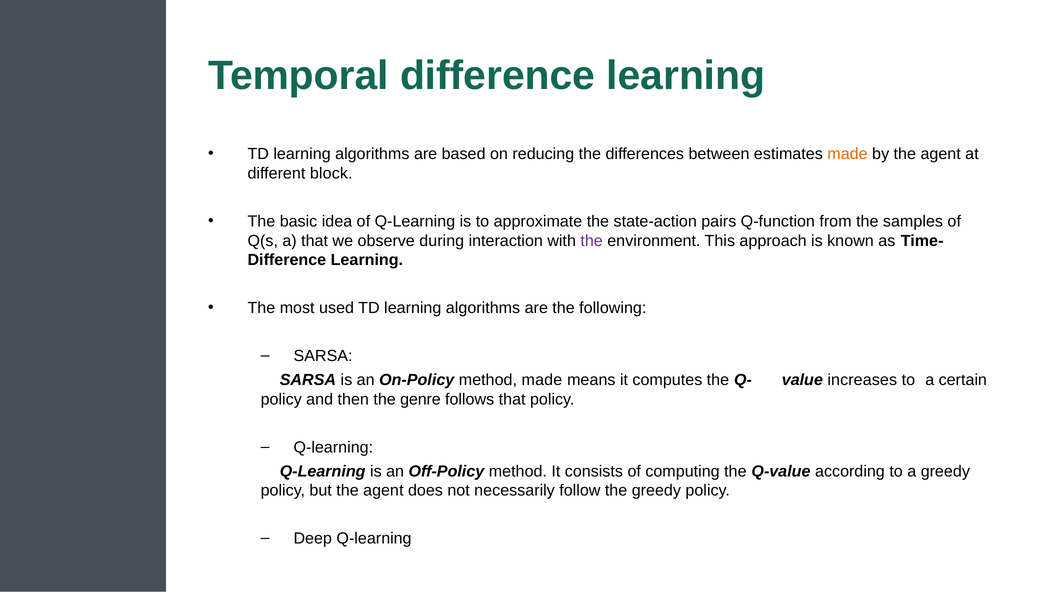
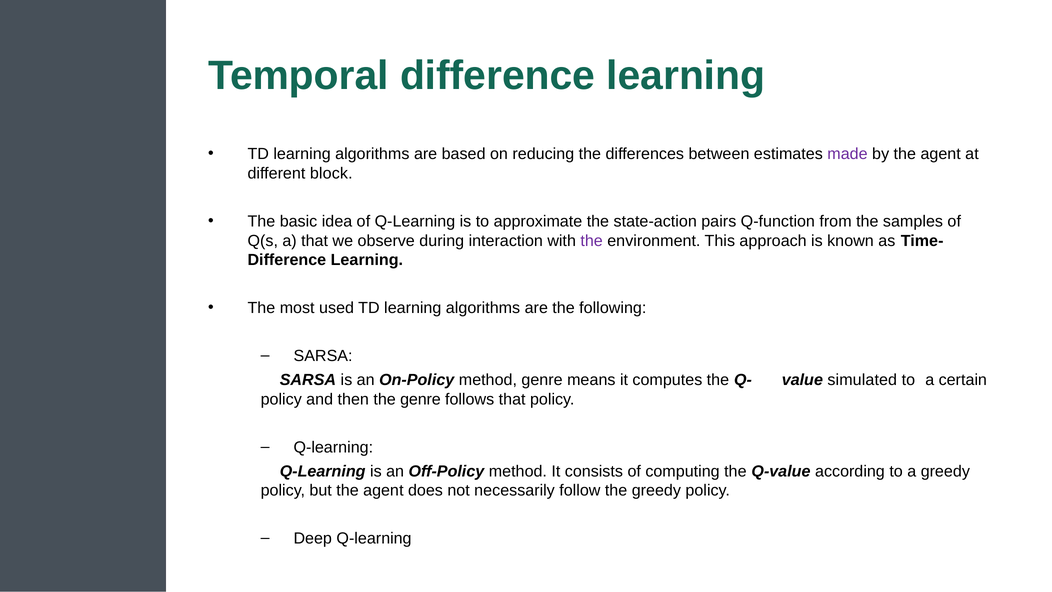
made at (848, 154) colour: orange -> purple
method made: made -> genre
increases: increases -> simulated
